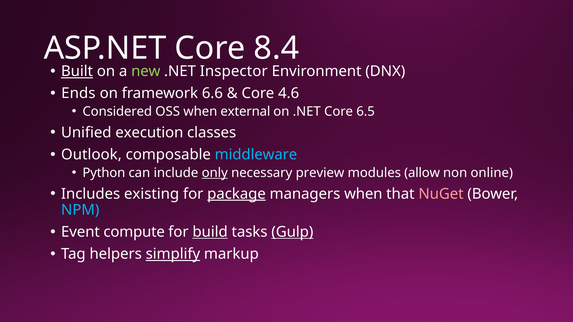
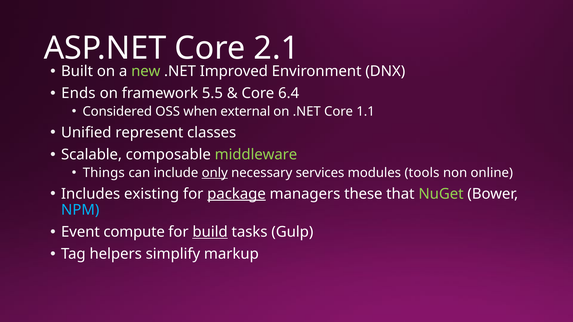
8.4: 8.4 -> 2.1
Built underline: present -> none
Inspector: Inspector -> Improved
6.6: 6.6 -> 5.5
4.6: 4.6 -> 6.4
6.5: 6.5 -> 1.1
execution: execution -> represent
Outlook: Outlook -> Scalable
middleware colour: light blue -> light green
Python: Python -> Things
preview: preview -> services
allow: allow -> tools
managers when: when -> these
NuGet colour: pink -> light green
Gulp underline: present -> none
simplify underline: present -> none
